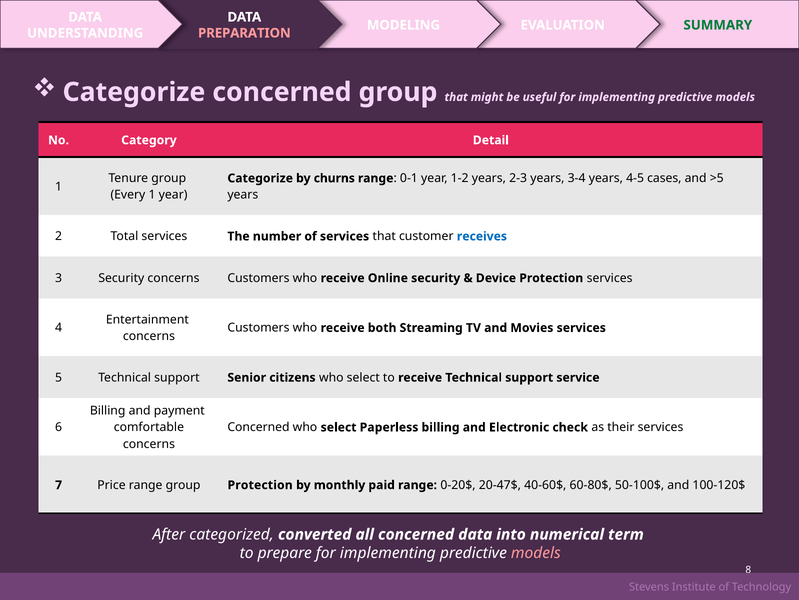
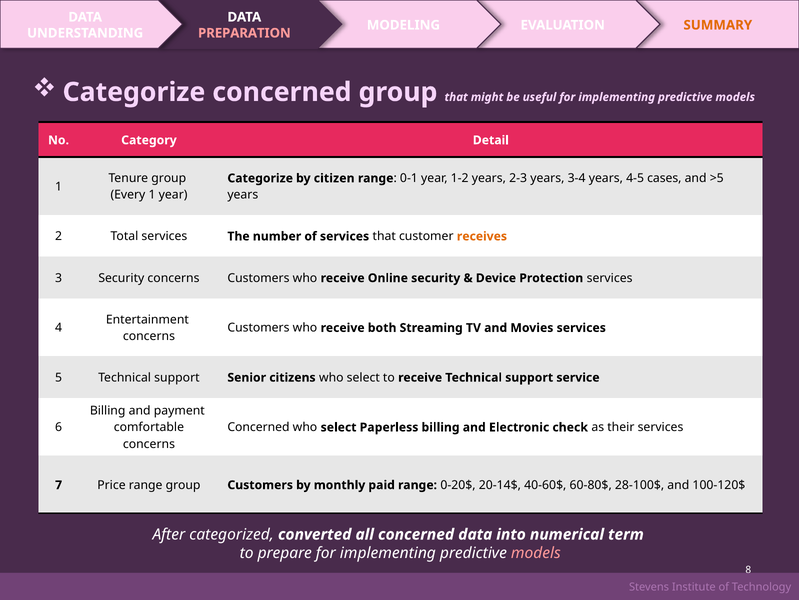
SUMMARY colour: green -> orange
churns: churns -> citizen
receives colour: blue -> orange
group Protection: Protection -> Customers
20-47$: 20-47$ -> 20-14$
50-100$: 50-100$ -> 28-100$
